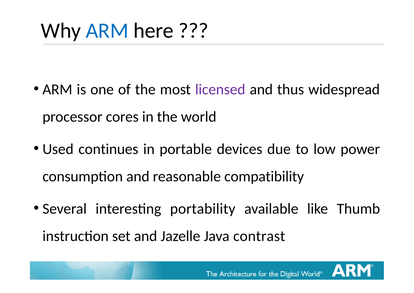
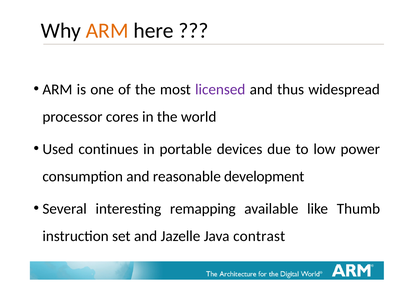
ARM at (107, 31) colour: blue -> orange
compatibility: compatibility -> development
portability: portability -> remapping
